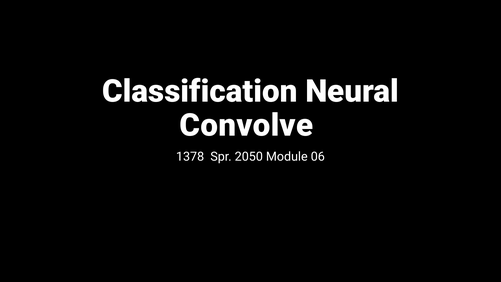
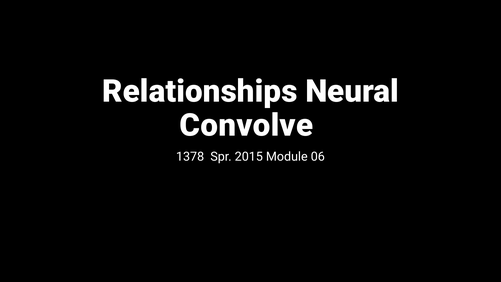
Classification: Classification -> Relationships
2050: 2050 -> 2015
